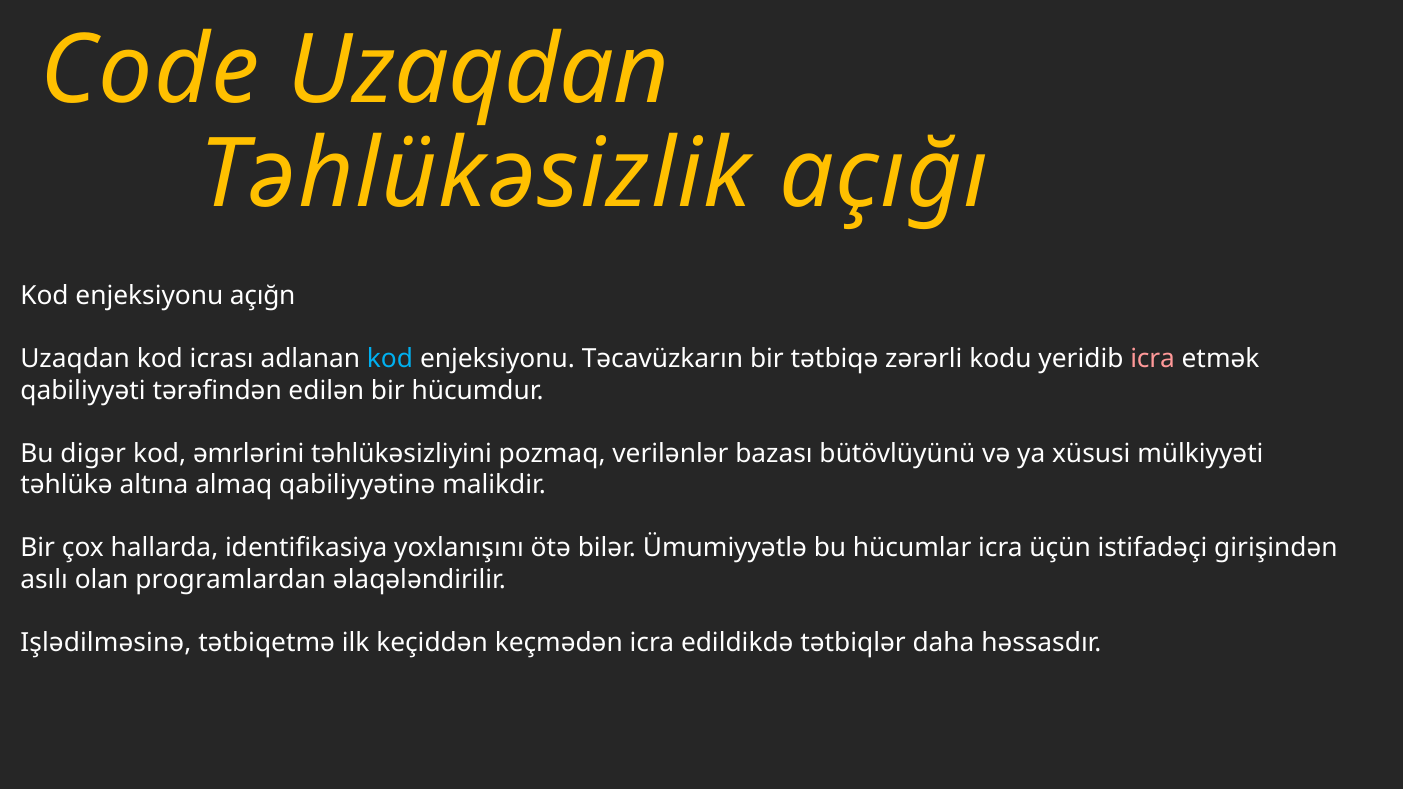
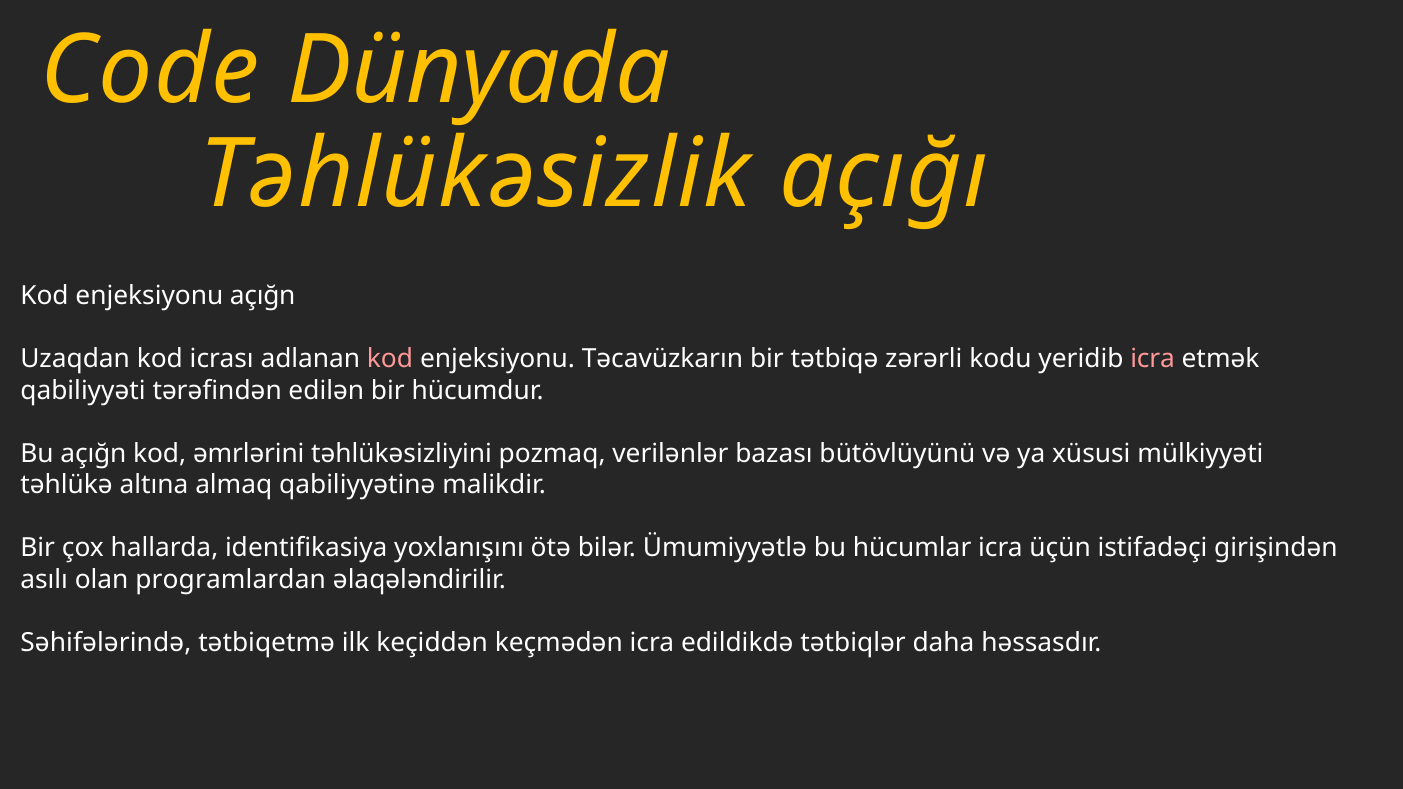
Code Uzaqdan: Uzaqdan -> Dünyada
kod at (390, 359) colour: light blue -> pink
Bu digər: digər -> açığn
Işlədilməsinə: Işlədilməsinə -> Səhifələrində
